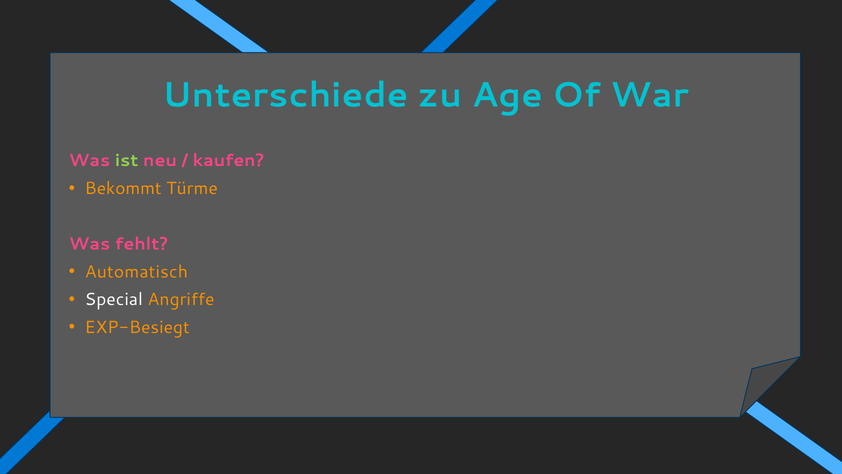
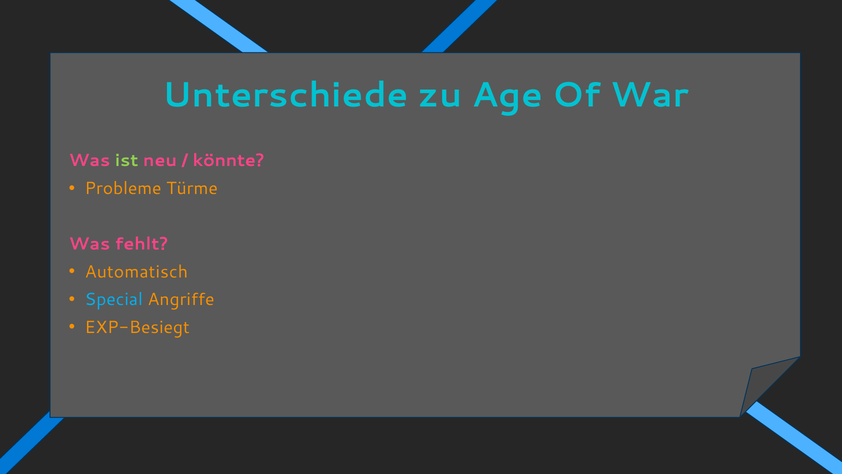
kaufen: kaufen -> könnte
Bekommt: Bekommt -> Probleme
Special colour: white -> light blue
